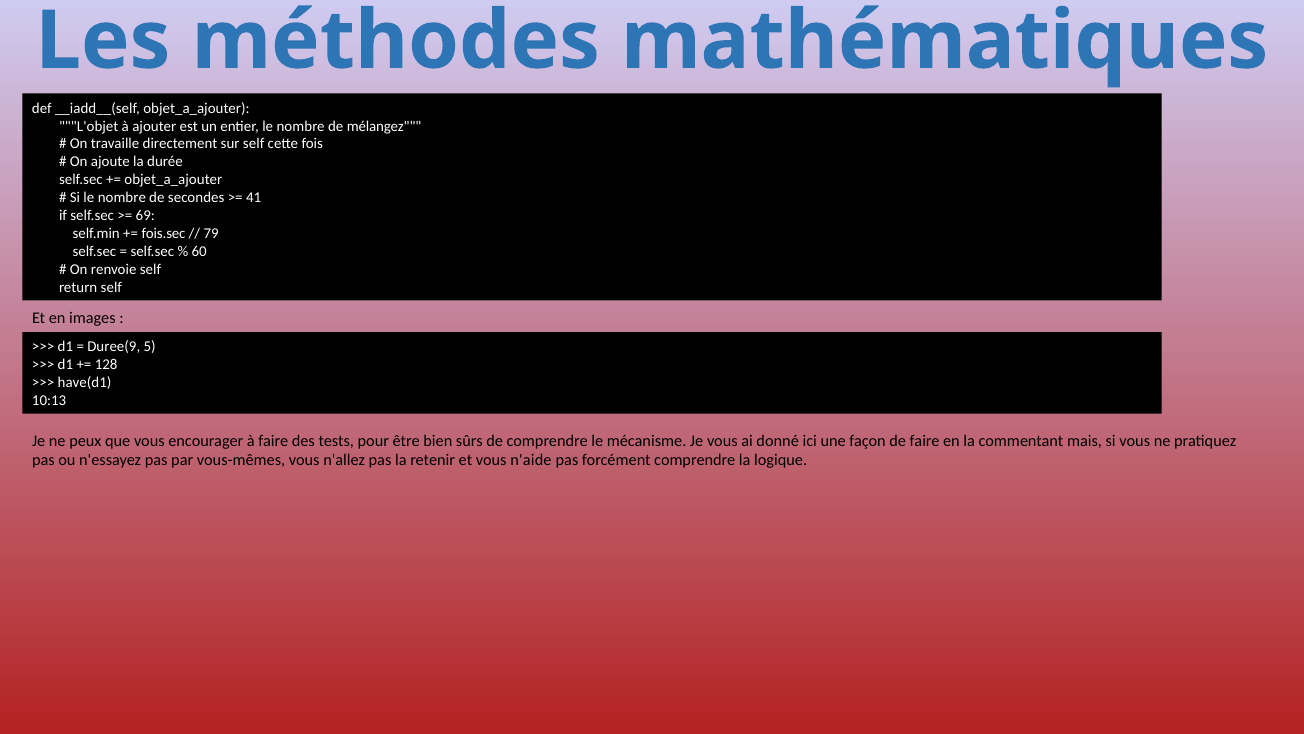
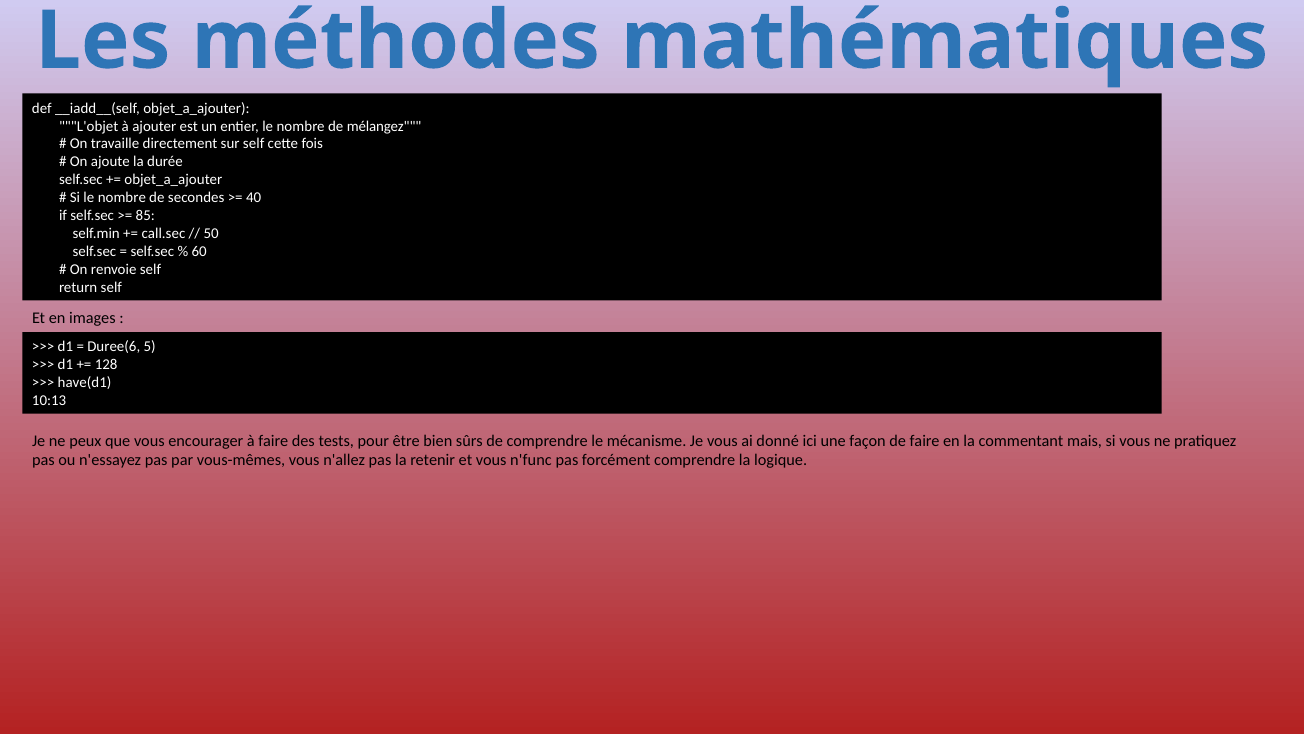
41: 41 -> 40
69: 69 -> 85
fois.sec: fois.sec -> call.sec
79: 79 -> 50
Duree(9: Duree(9 -> Duree(6
n'aide: n'aide -> n'func
